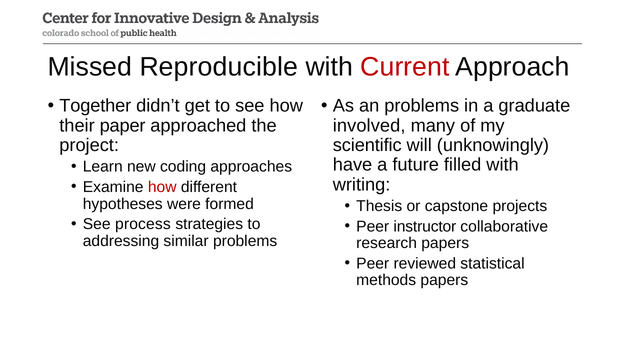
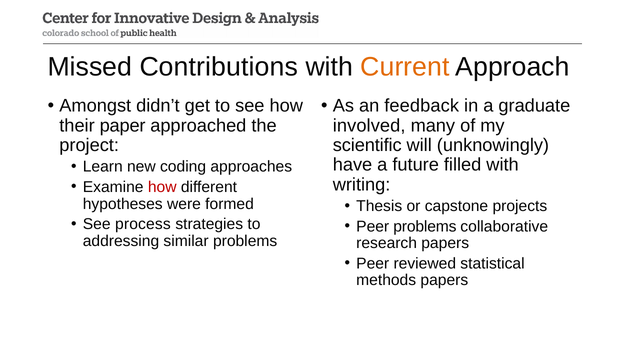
Reproducible: Reproducible -> Contributions
Current colour: red -> orange
Together: Together -> Amongst
an problems: problems -> feedback
Peer instructor: instructor -> problems
